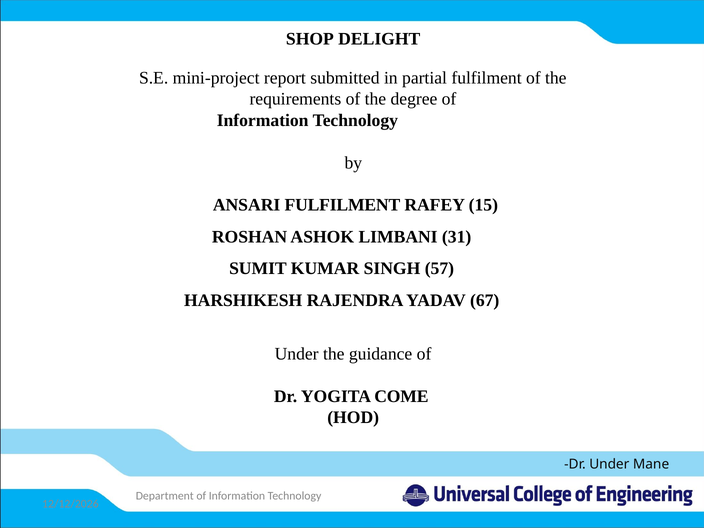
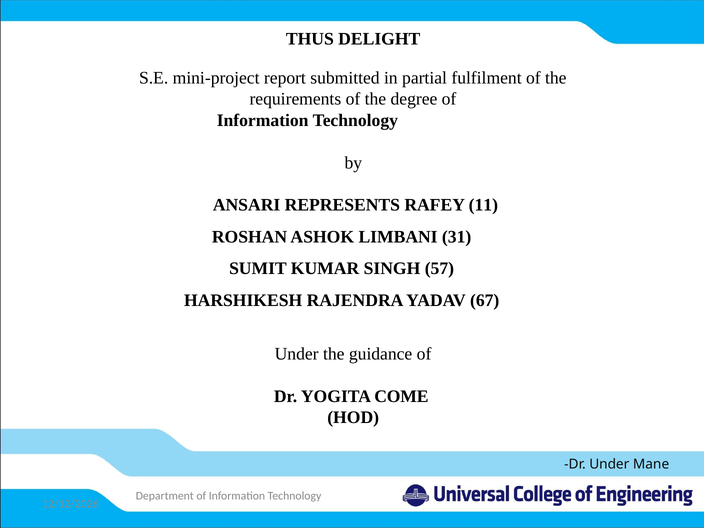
SHOP: SHOP -> THUS
ANSARI FULFILMENT: FULFILMENT -> REPRESENTS
15: 15 -> 11
